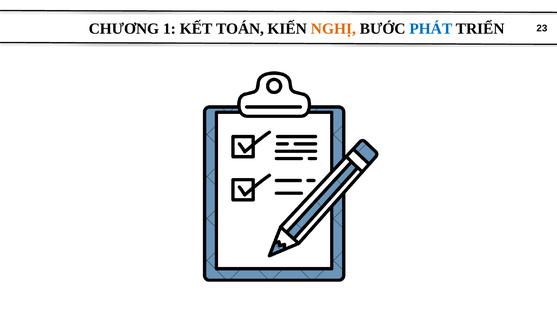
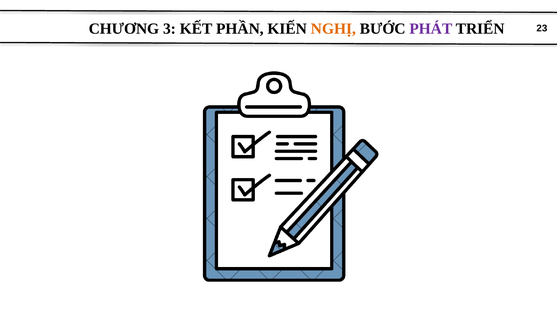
1: 1 -> 3
TOÁN: TOÁN -> PHẦN
PHÁT colour: blue -> purple
